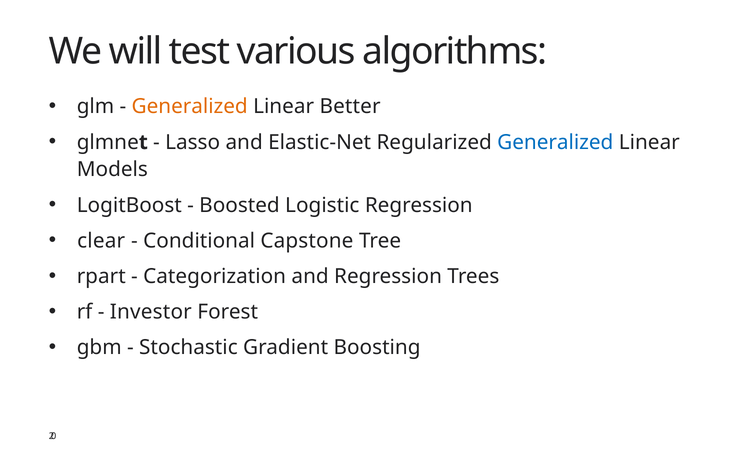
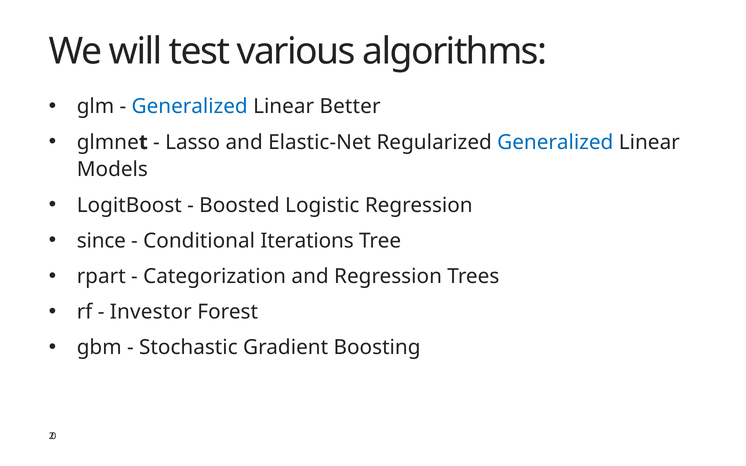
Generalized at (190, 107) colour: orange -> blue
clear: clear -> since
Capstone: Capstone -> Iterations
